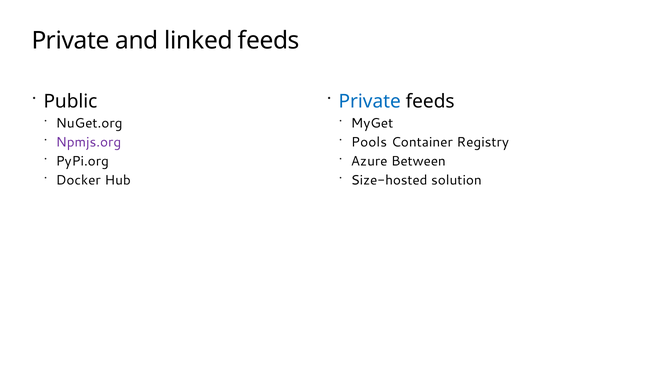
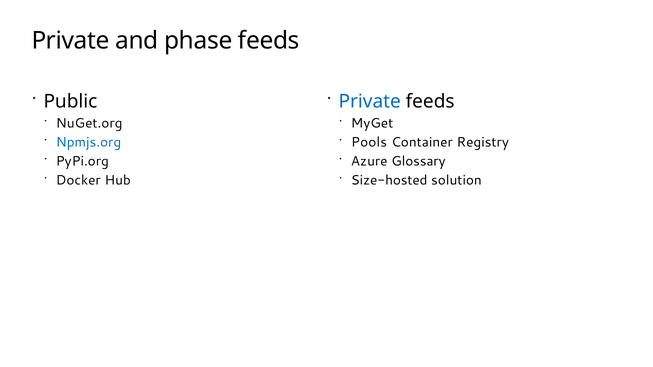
linked: linked -> phase
Npmjs.org colour: purple -> blue
Between: Between -> Glossary
